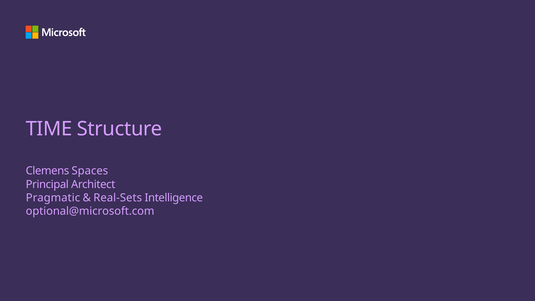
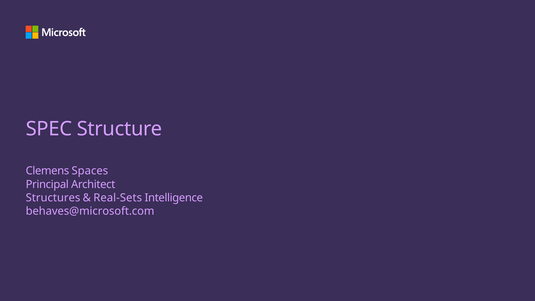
TIME: TIME -> SPEC
Pragmatic: Pragmatic -> Structures
optional@microsoft.com: optional@microsoft.com -> behaves@microsoft.com
